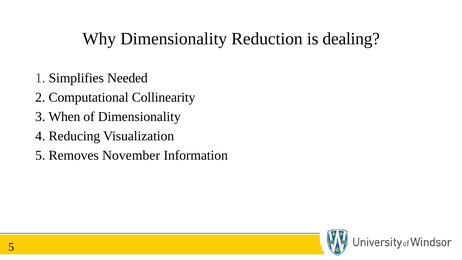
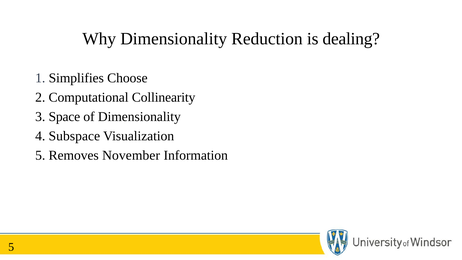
Needed: Needed -> Choose
When: When -> Space
Reducing: Reducing -> Subspace
